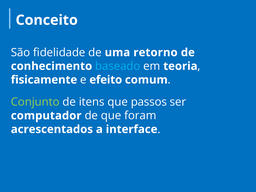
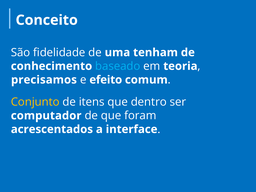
retorno: retorno -> tenham
fisicamente: fisicamente -> precisamos
Conjunto colour: light green -> yellow
passos: passos -> dentro
